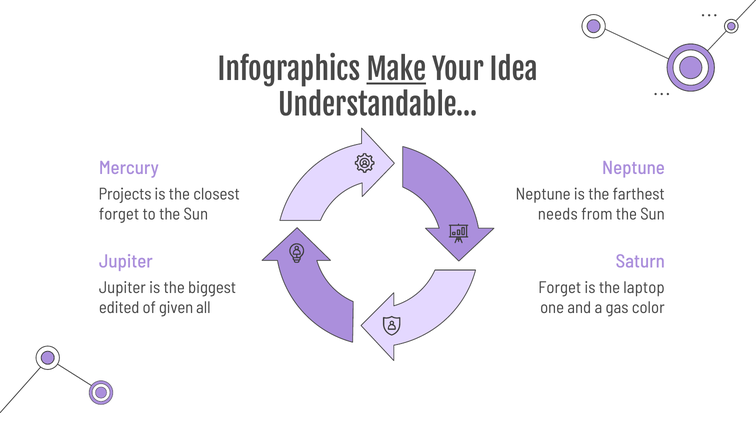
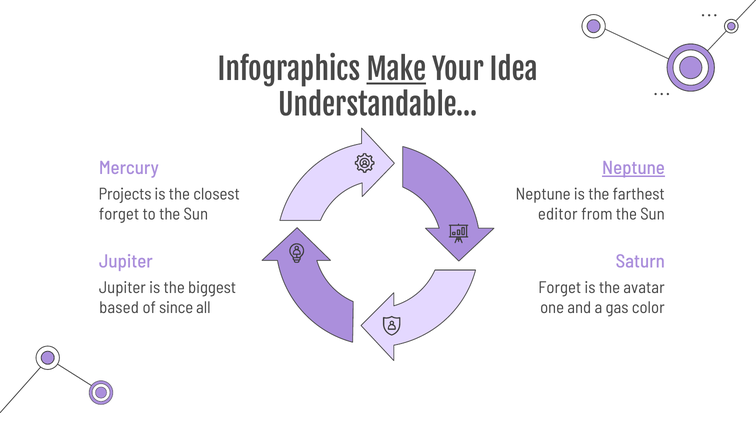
Neptune at (633, 168) underline: none -> present
needs: needs -> editor
laptop: laptop -> avatar
edited: edited -> based
given: given -> since
